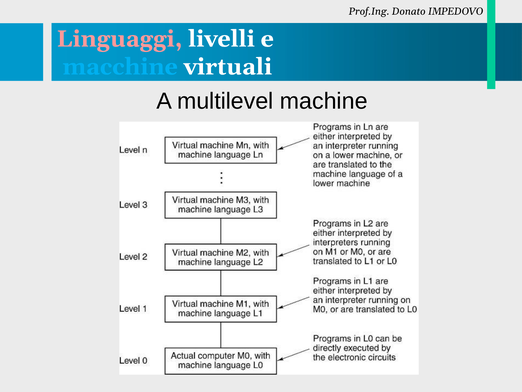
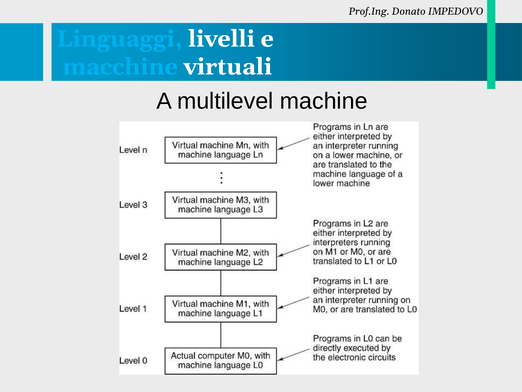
Linguaggi colour: pink -> light blue
